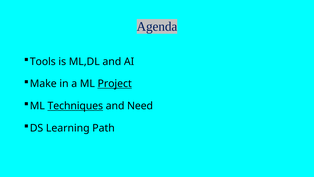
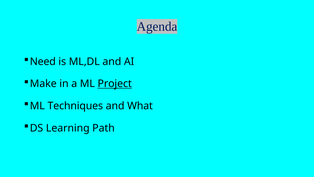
Tools: Tools -> Need
Techniques underline: present -> none
Need: Need -> What
